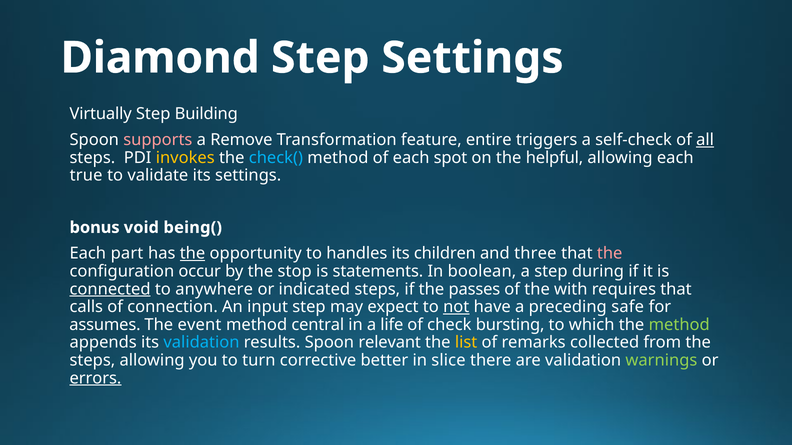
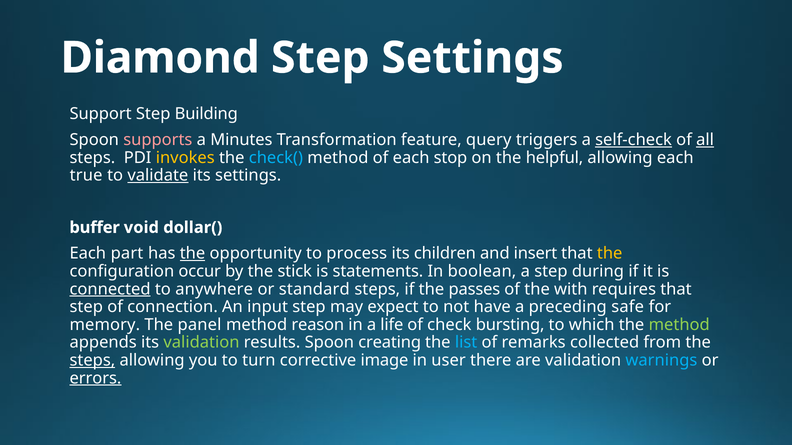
Virtually: Virtually -> Support
Remove: Remove -> Minutes
entire: entire -> query
self-check underline: none -> present
spot: spot -> stop
validate underline: none -> present
bonus: bonus -> buffer
being(: being( -> dollar(
handles: handles -> process
three: three -> insert
the at (610, 254) colour: pink -> yellow
stop: stop -> stick
indicated: indicated -> standard
calls at (86, 307): calls -> step
not underline: present -> none
assumes: assumes -> memory
event: event -> panel
central: central -> reason
validation at (201, 343) colour: light blue -> light green
relevant: relevant -> creating
list colour: yellow -> light blue
steps at (92, 361) underline: none -> present
better: better -> image
slice: slice -> user
warnings colour: light green -> light blue
